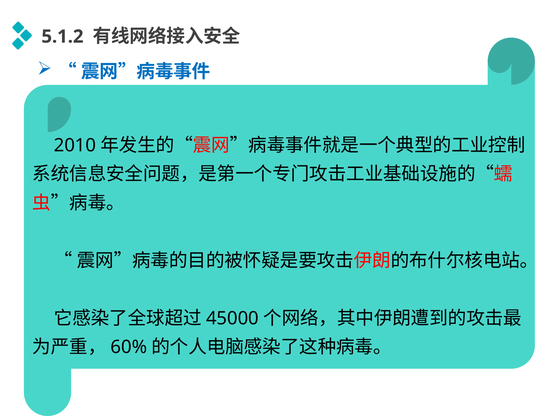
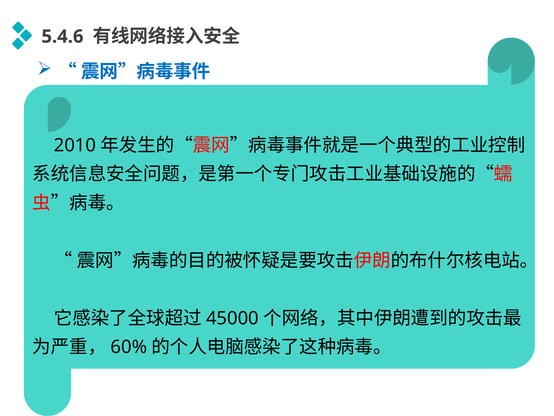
5.1.2: 5.1.2 -> 5.4.6
